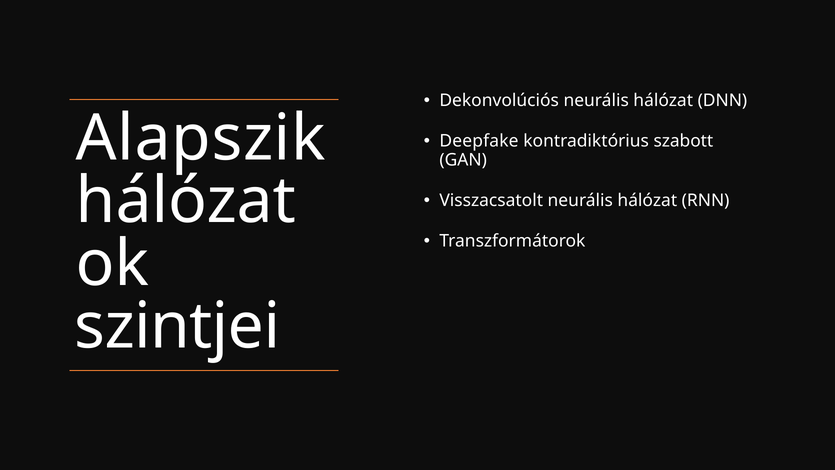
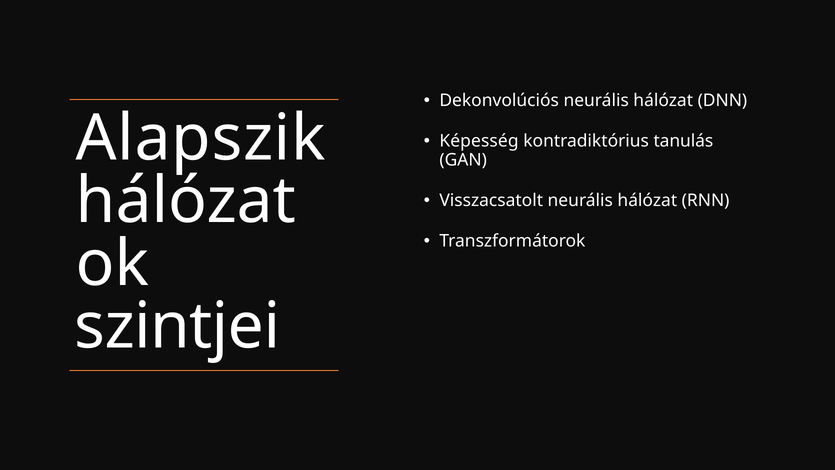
Deepfake: Deepfake -> Képesség
szabott: szabott -> tanulás
